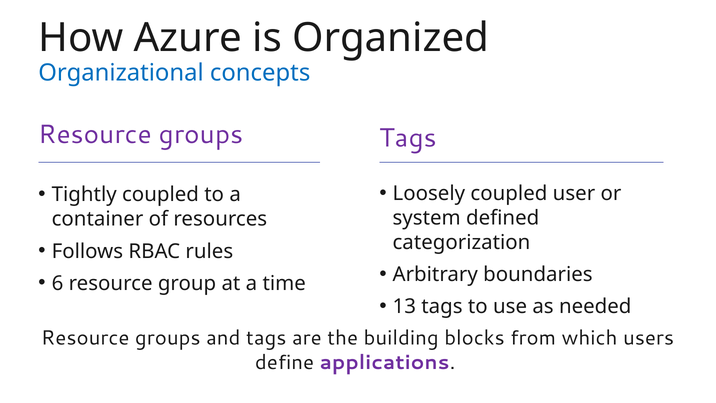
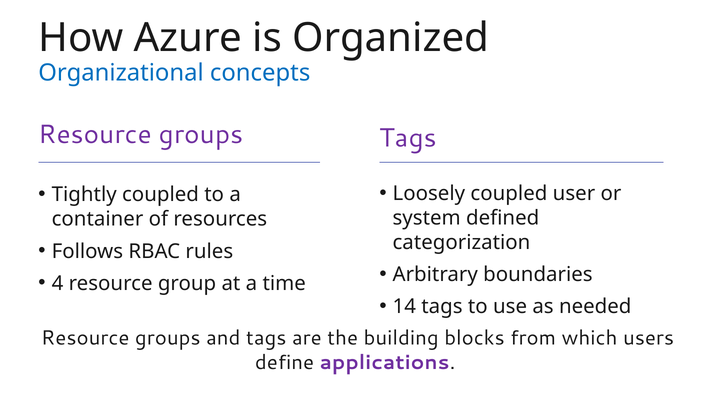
6: 6 -> 4
13: 13 -> 14
